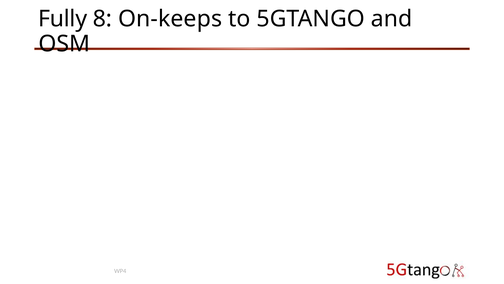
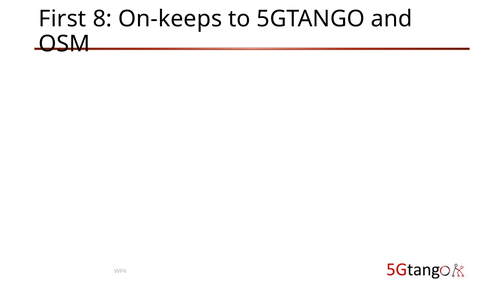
Fully: Fully -> First
